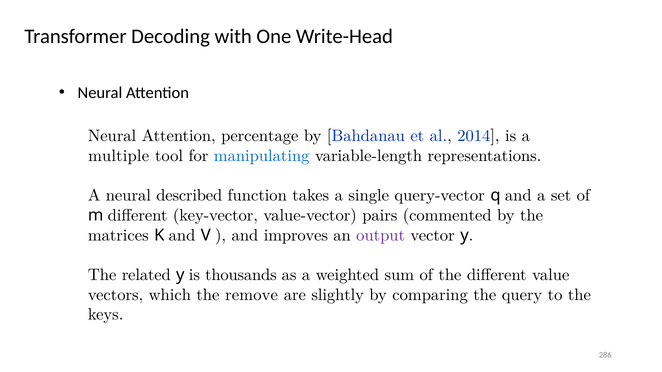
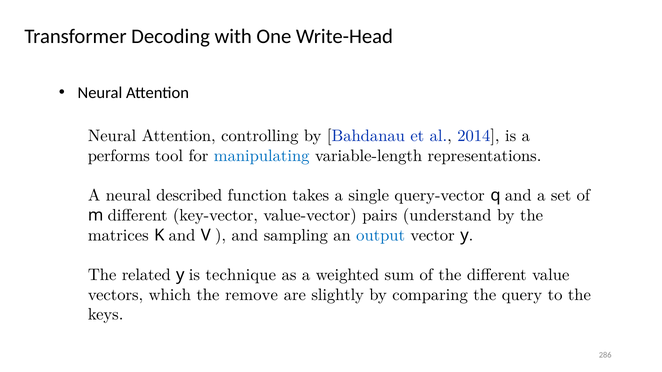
percentage: percentage -> controlling
multiple: multiple -> performs
commented: commented -> understand
improves: improves -> sampling
output colour: purple -> blue
thousands: thousands -> technique
